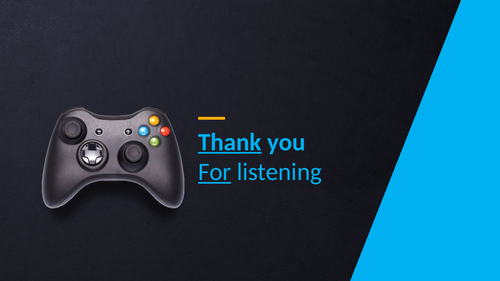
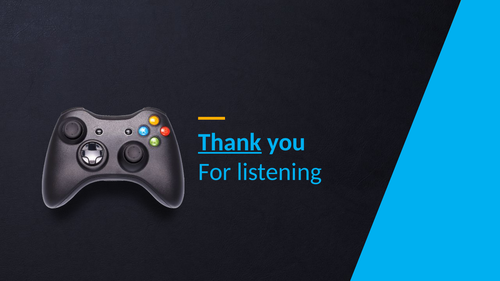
For underline: present -> none
